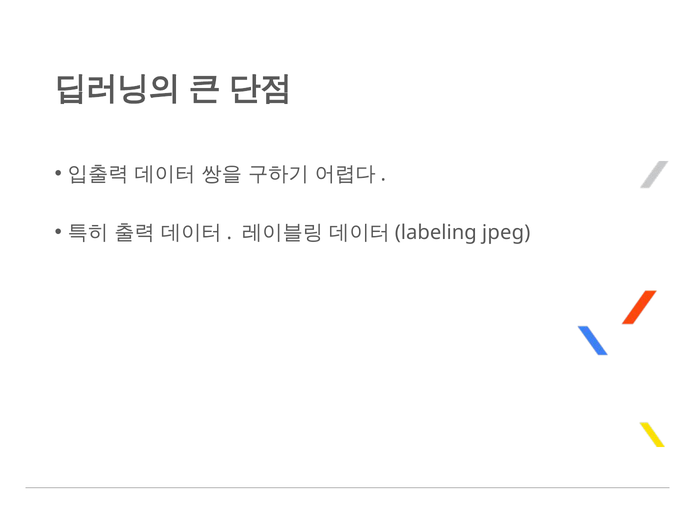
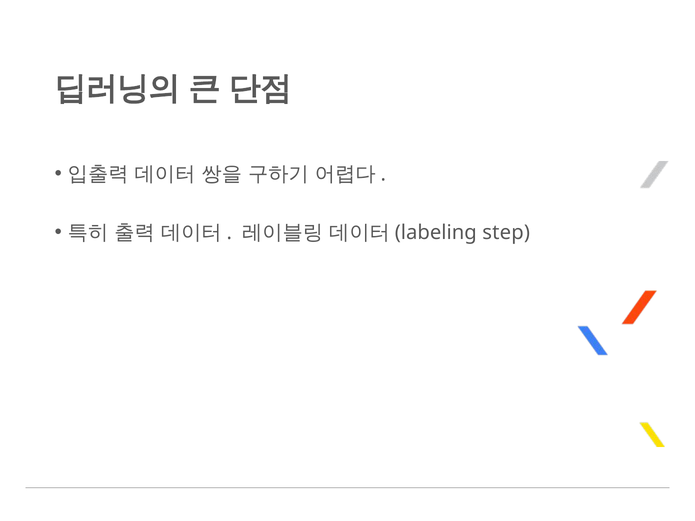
jpeg: jpeg -> step
